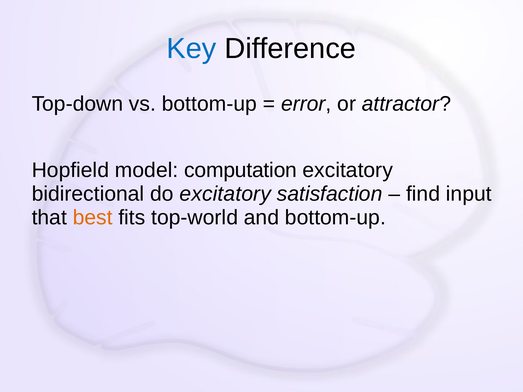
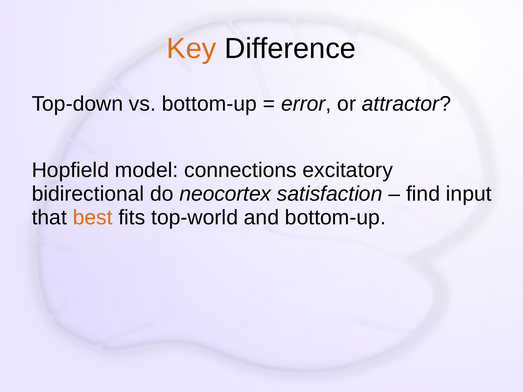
Key colour: blue -> orange
computation: computation -> connections
do excitatory: excitatory -> neocortex
